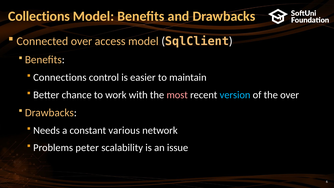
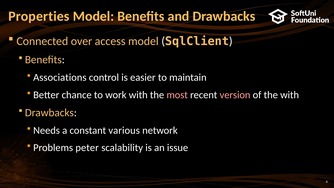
Collections: Collections -> Properties
Connections: Connections -> Associations
version colour: light blue -> pink
the over: over -> with
